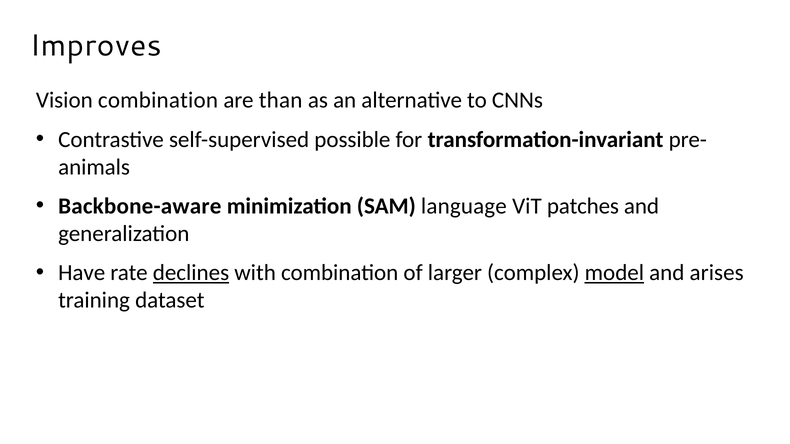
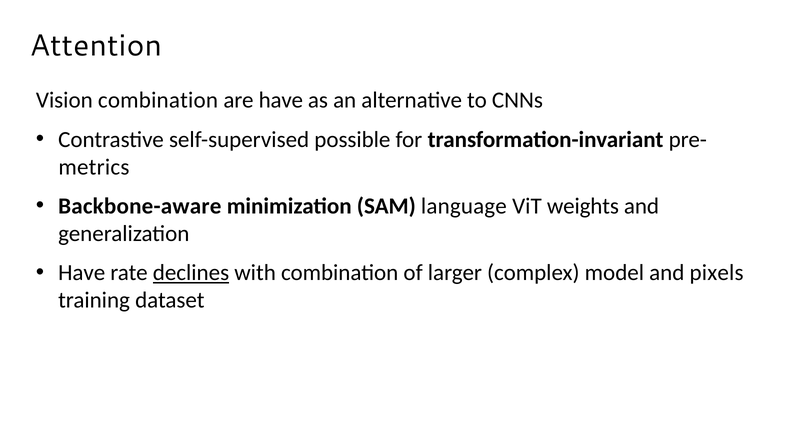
Improves: Improves -> Attention
are than: than -> have
animals: animals -> metrics
patches: patches -> weights
model underline: present -> none
arises: arises -> pixels
